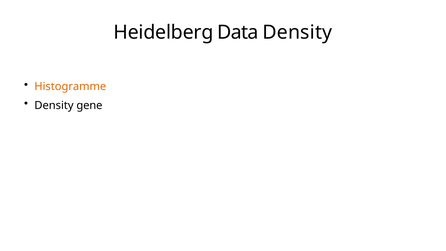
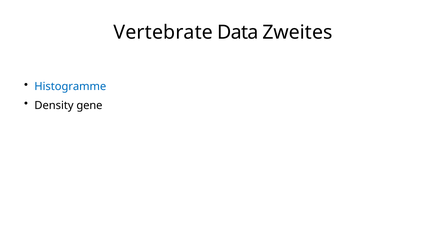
Heidelberg: Heidelberg -> Vertebrate
Data Density: Density -> Zweites
Histogramme colour: orange -> blue
